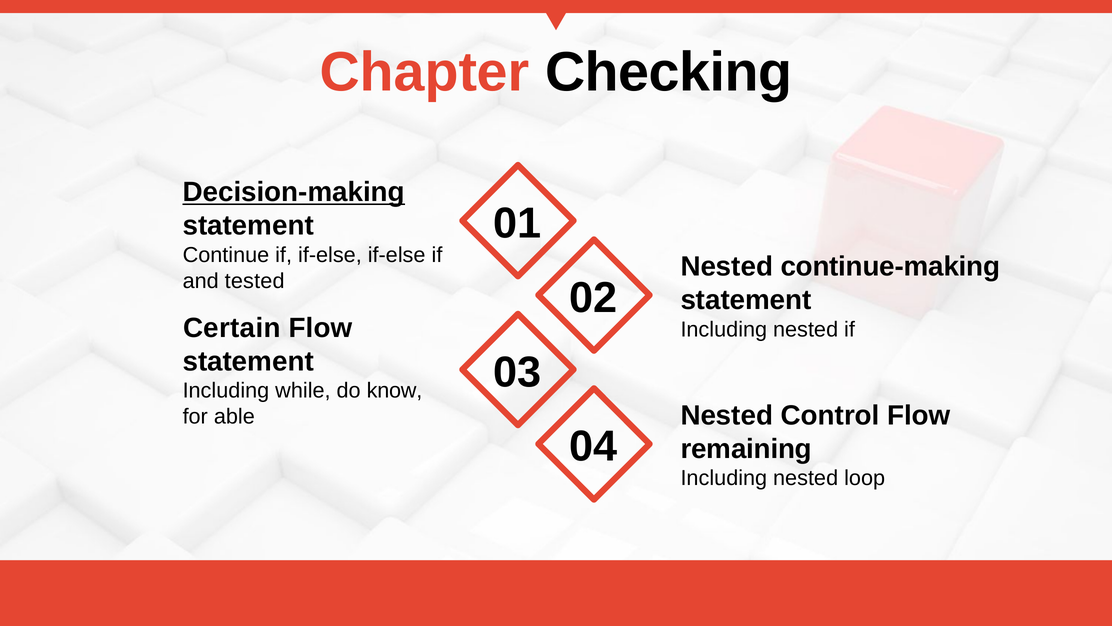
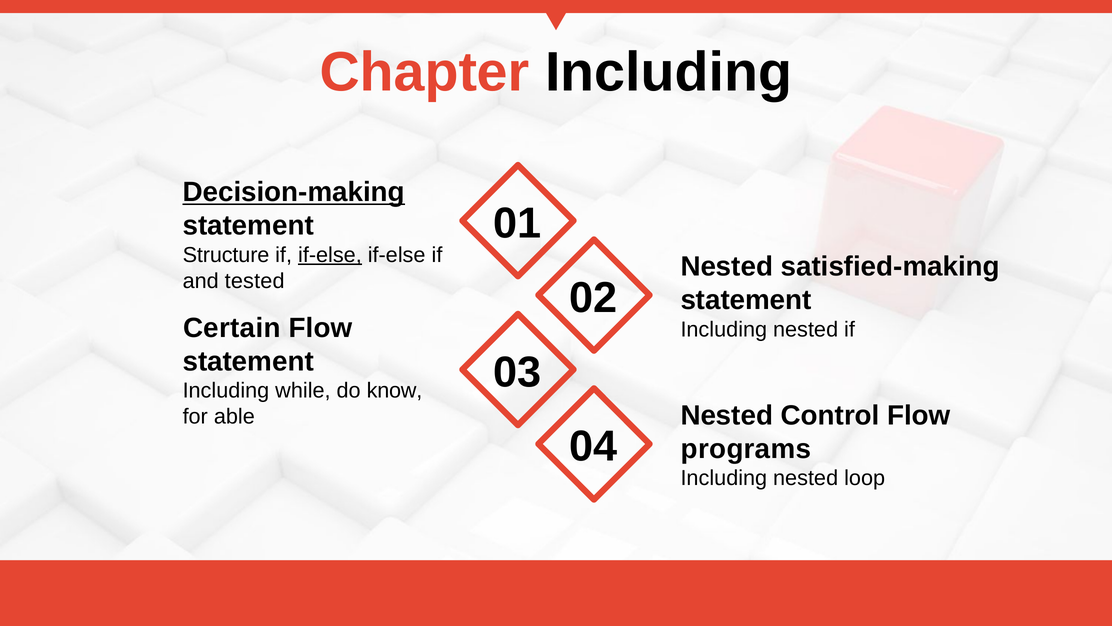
Chapter Checking: Checking -> Including
Continue: Continue -> Structure
if-else at (330, 255) underline: none -> present
continue-making: continue-making -> satisfied-making
remaining: remaining -> programs
